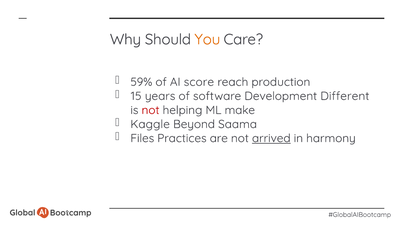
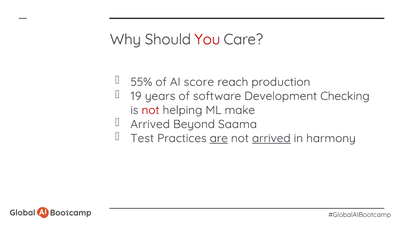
You colour: orange -> red
59%: 59% -> 55%
15: 15 -> 19
Different: Different -> Checking
Kaggle at (150, 125): Kaggle -> Arrived
Files: Files -> Test
are underline: none -> present
